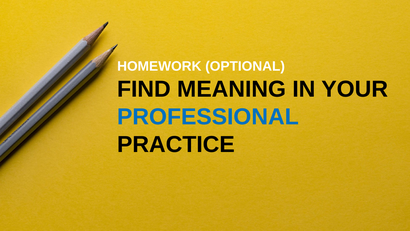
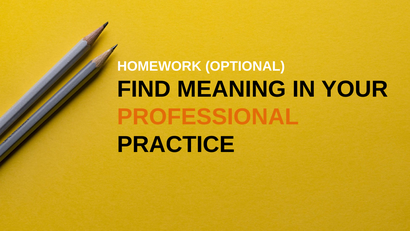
PROFESSIONAL colour: blue -> orange
